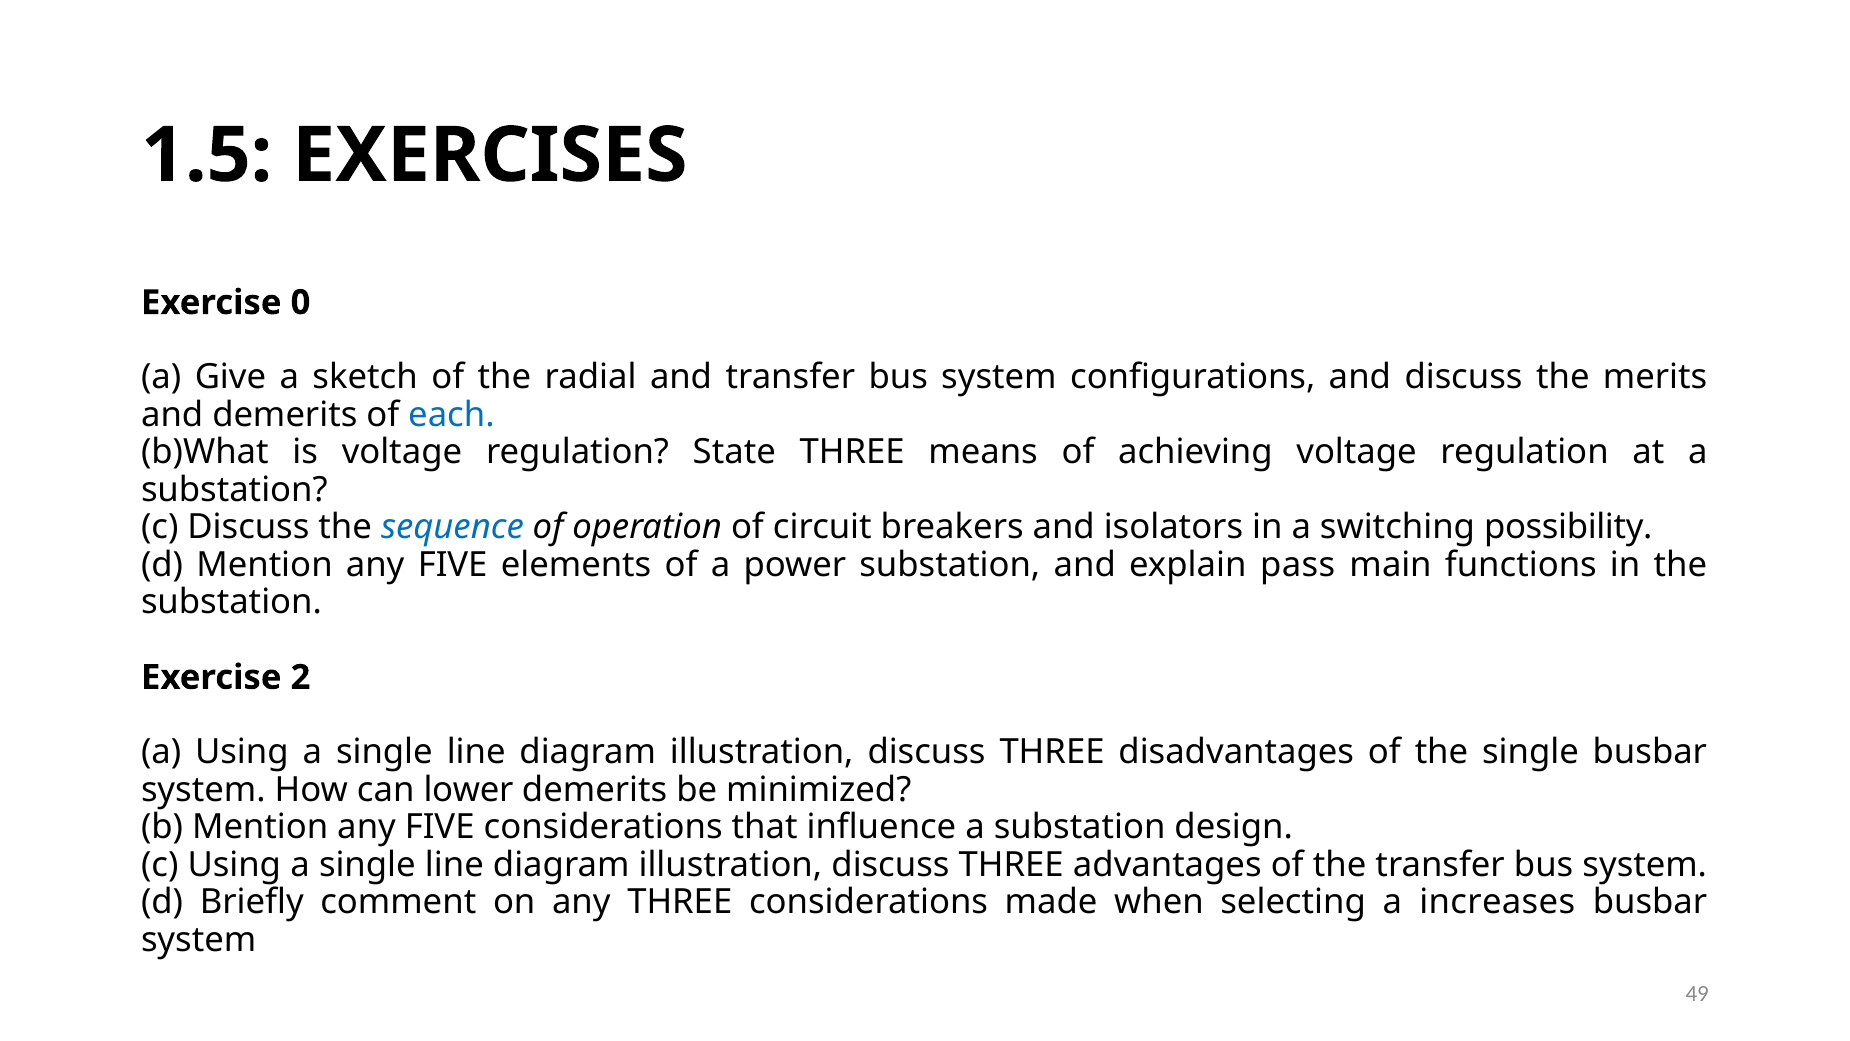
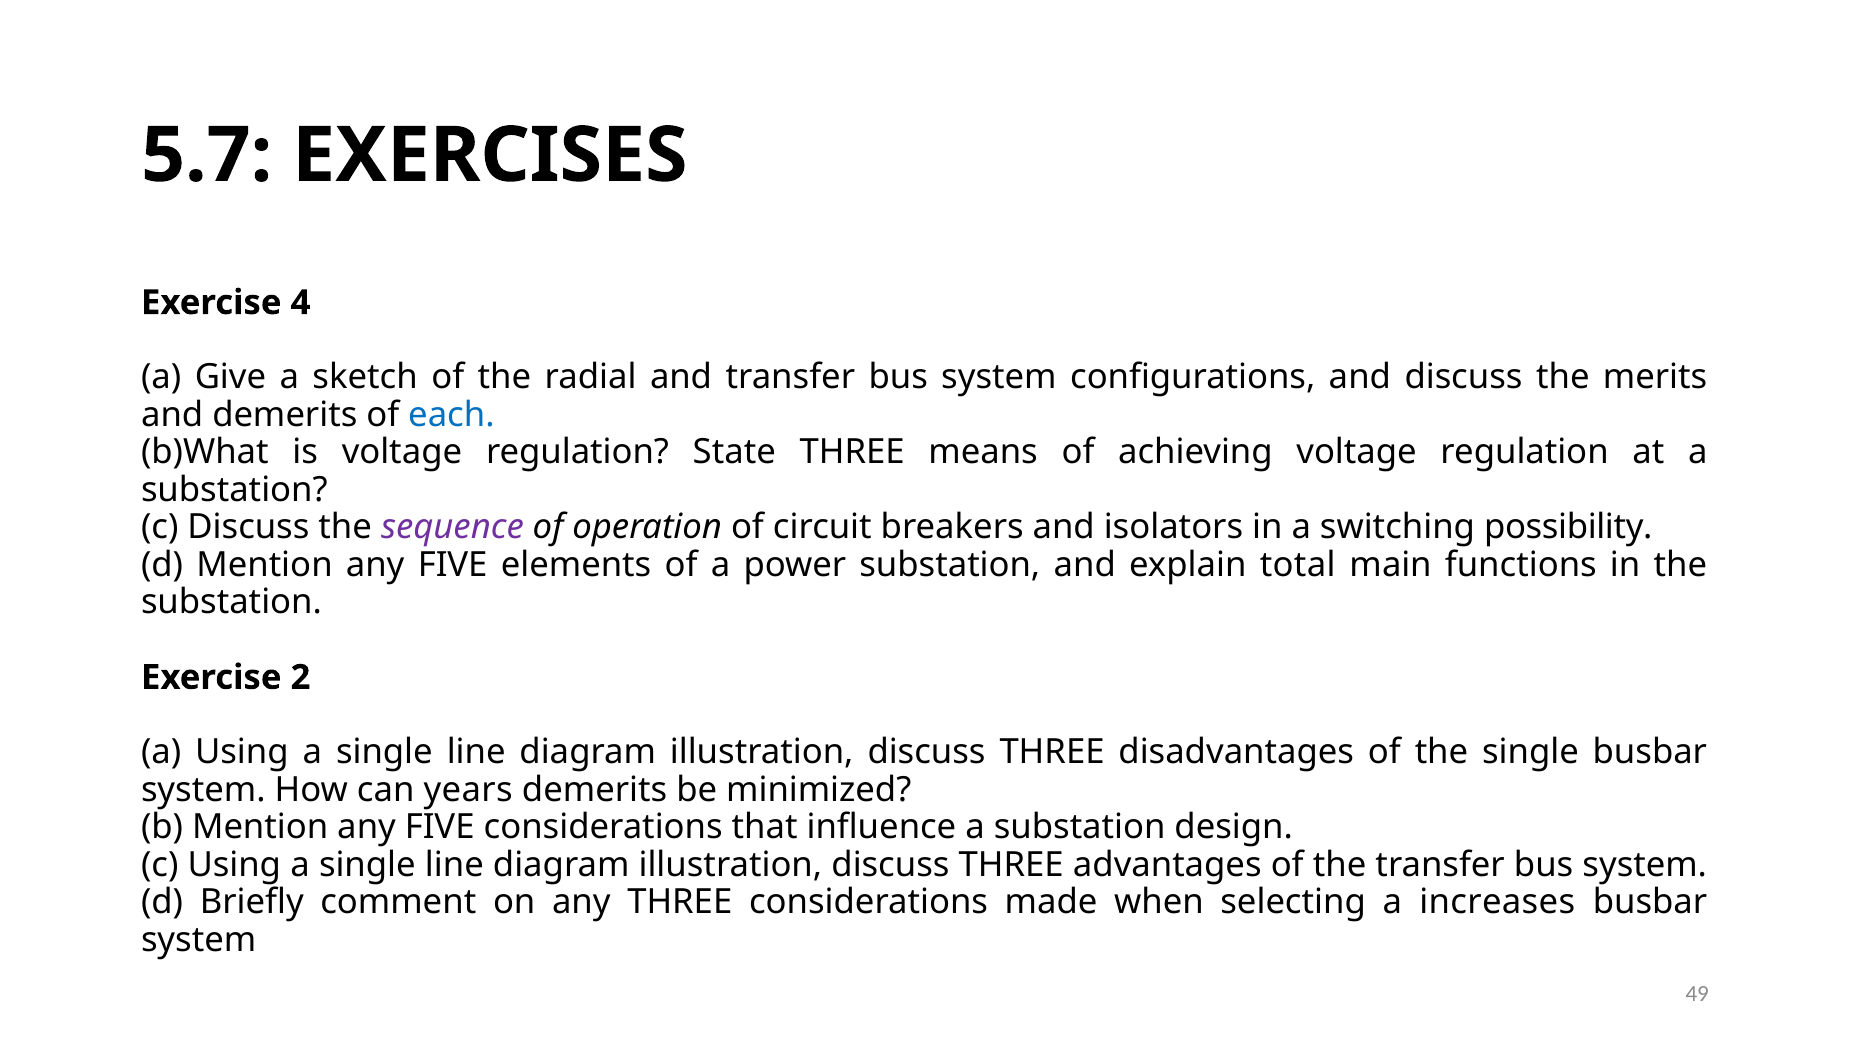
1.5: 1.5 -> 5.7
0: 0 -> 4
sequence colour: blue -> purple
pass: pass -> total
lower: lower -> years
